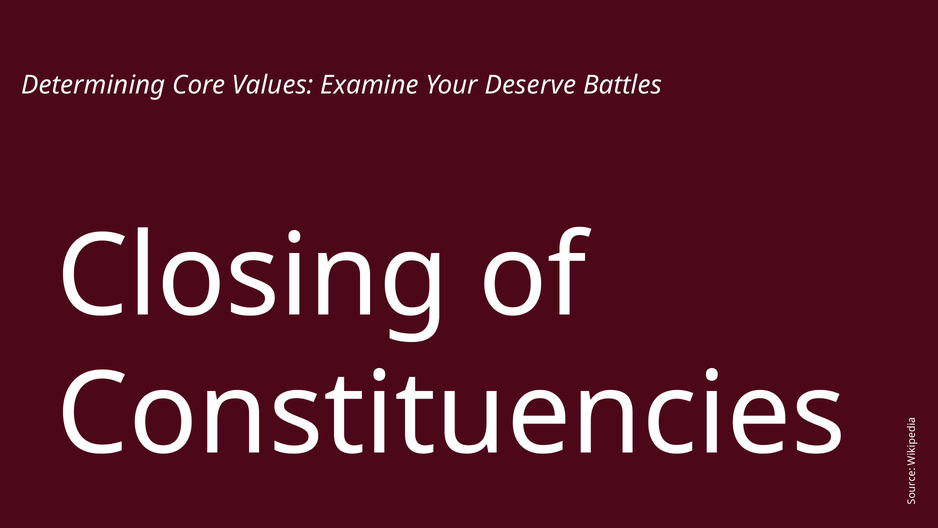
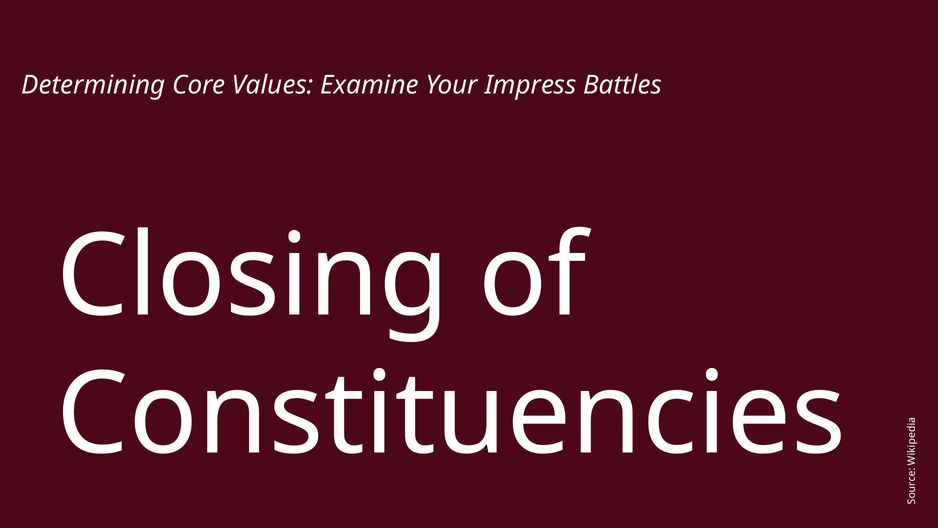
Deserve: Deserve -> Impress
